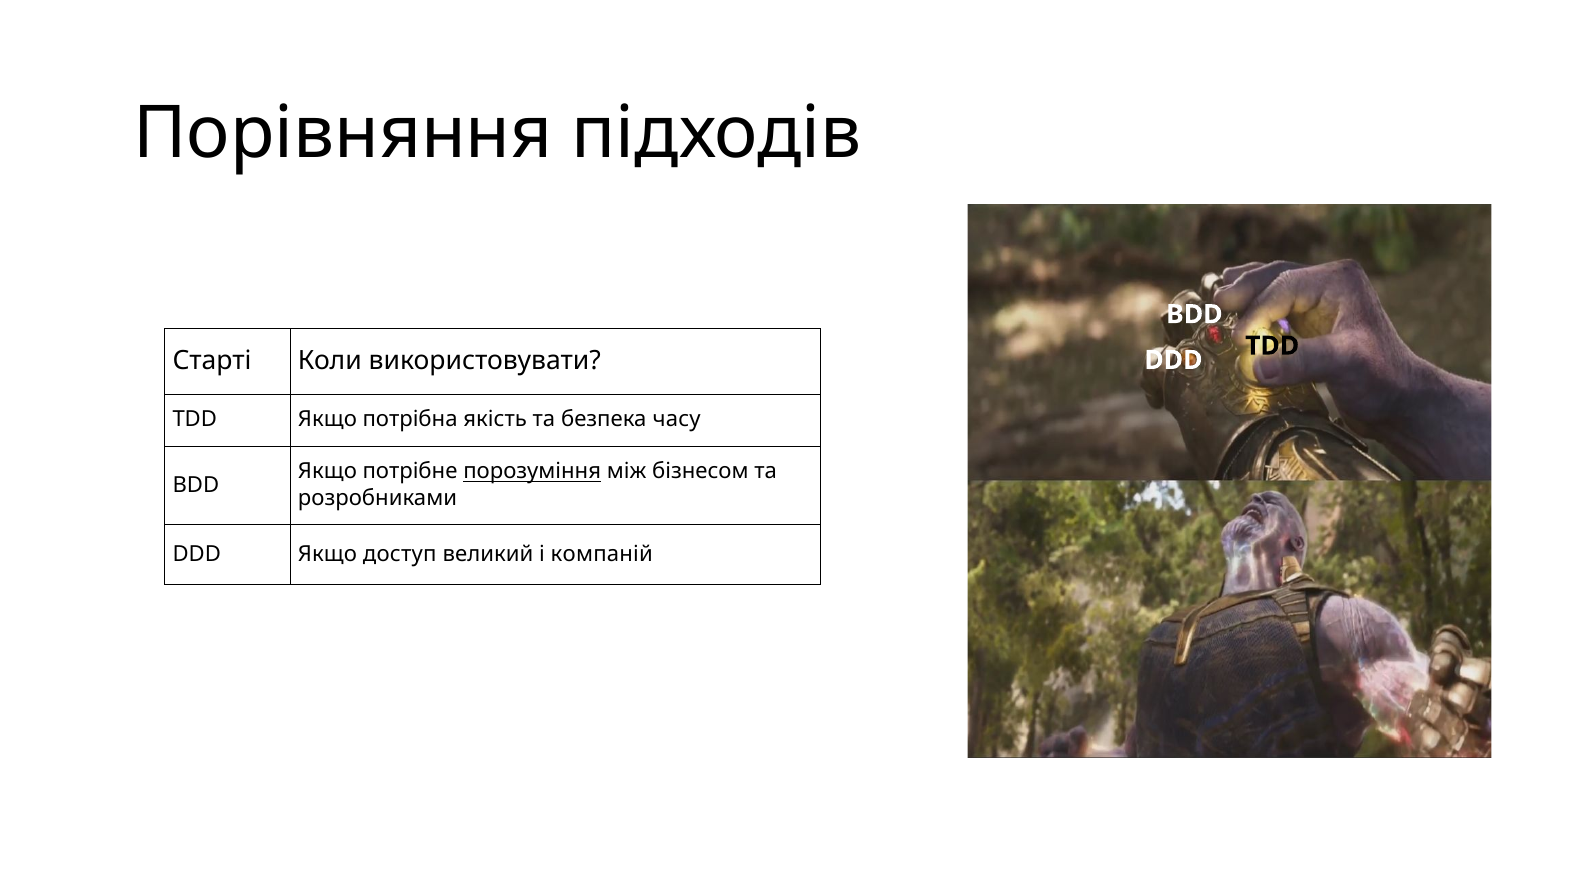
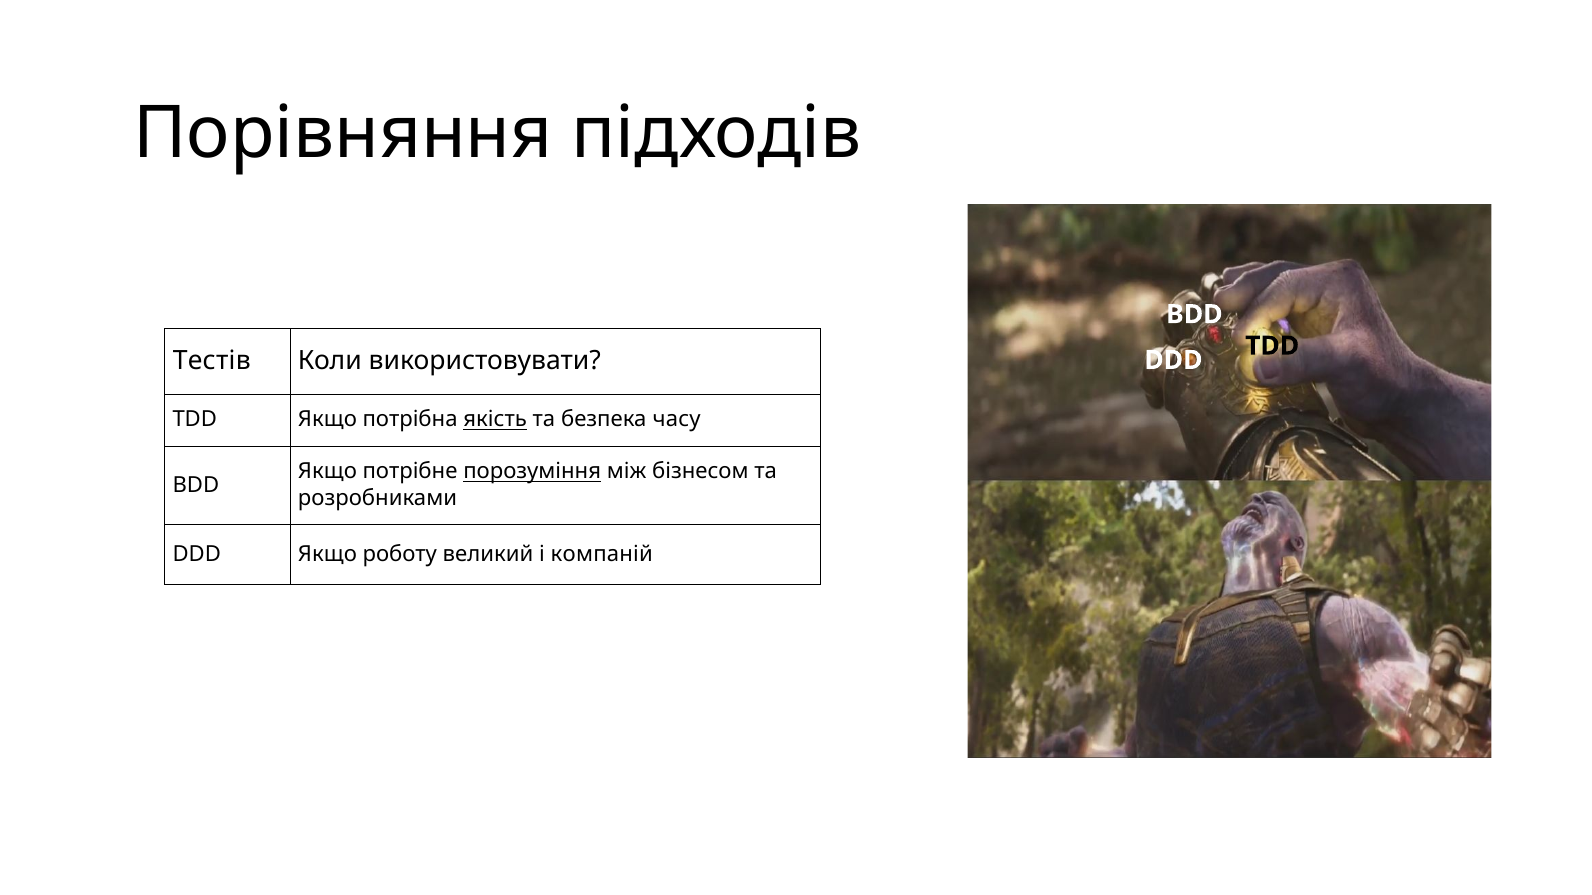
Старті: Старті -> Тестів
якість underline: none -> present
доступ: доступ -> роботу
